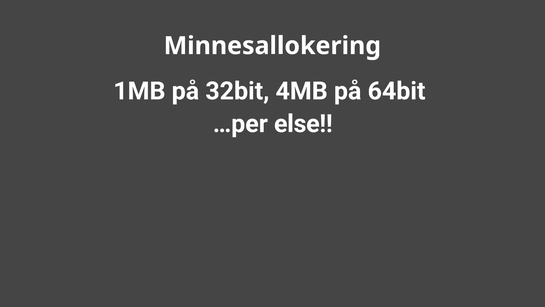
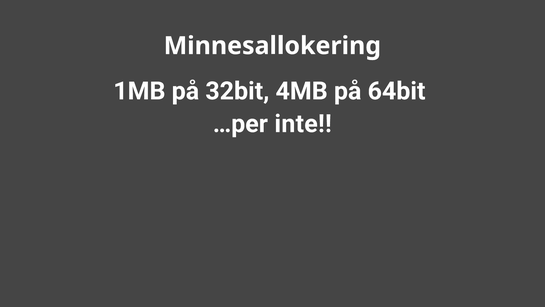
else: else -> inte
